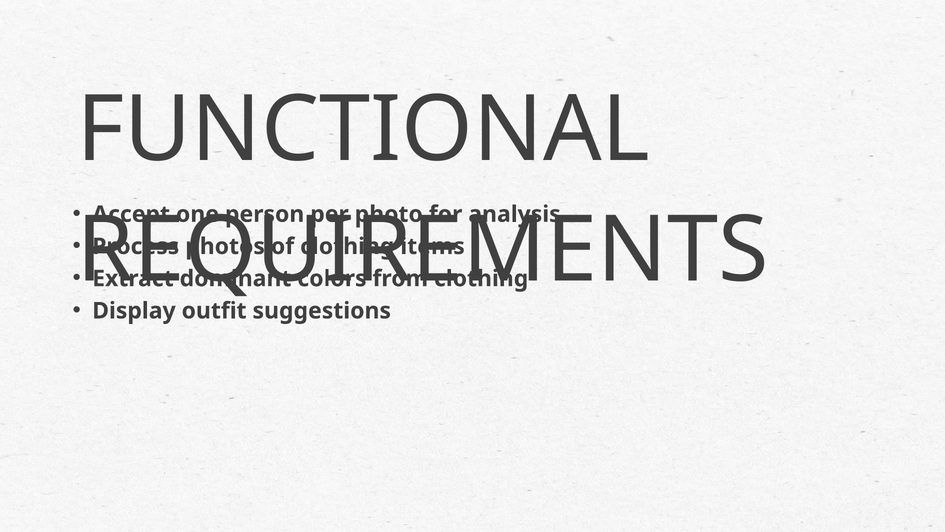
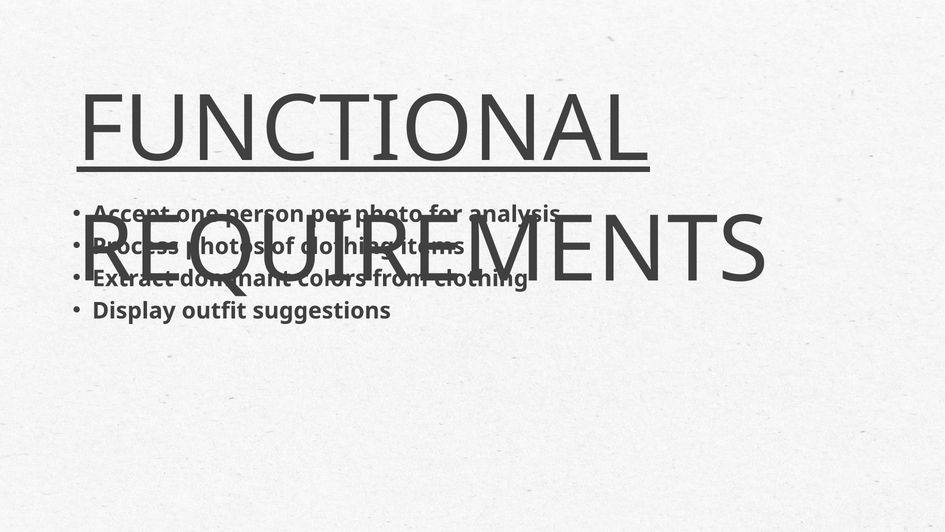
FUNCTIONAL underline: none -> present
